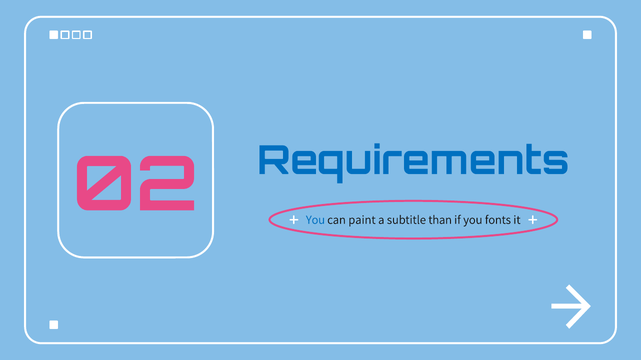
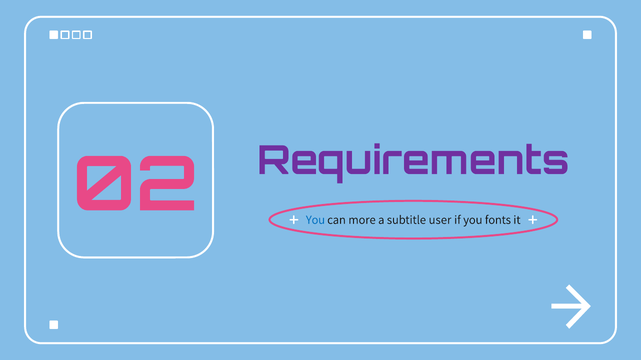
Requirements colour: blue -> purple
paint: paint -> more
than: than -> user
